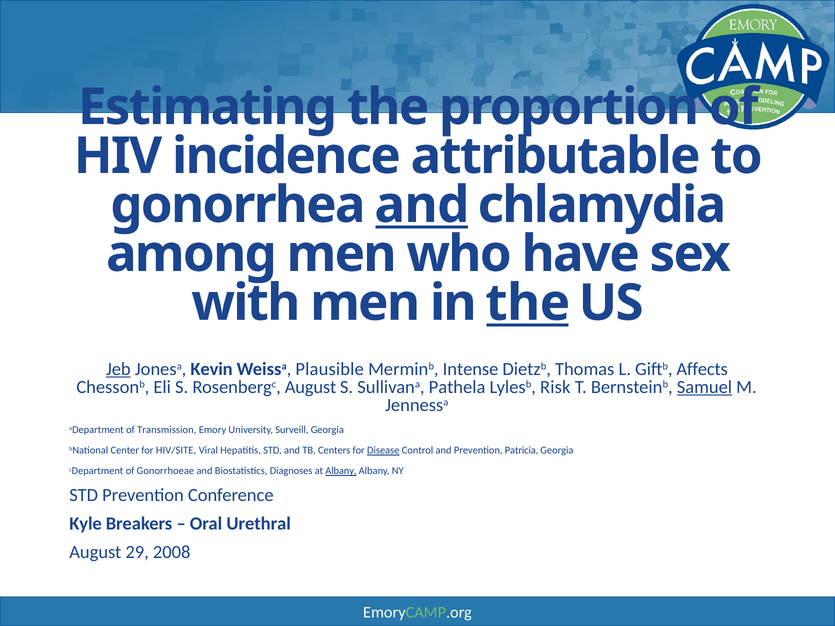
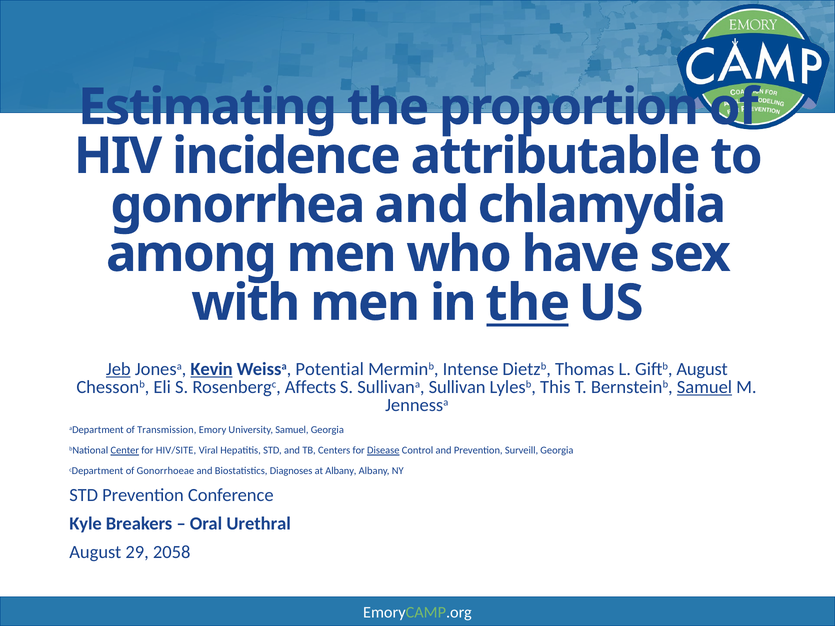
and at (422, 205) underline: present -> none
Kevin underline: none -> present
Plausible: Plausible -> Potential
Giftb Affects: Affects -> August
Rosenbergc August: August -> Affects
Pathela: Pathela -> Sullivan
Risk: Risk -> This
University Surveill: Surveill -> Samuel
Center underline: none -> present
Patricia: Patricia -> Surveill
Albany at (341, 471) underline: present -> none
2008: 2008 -> 2058
